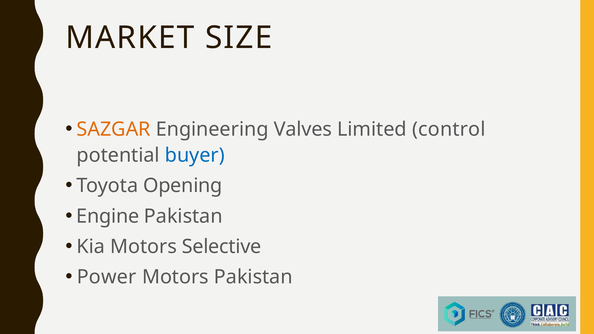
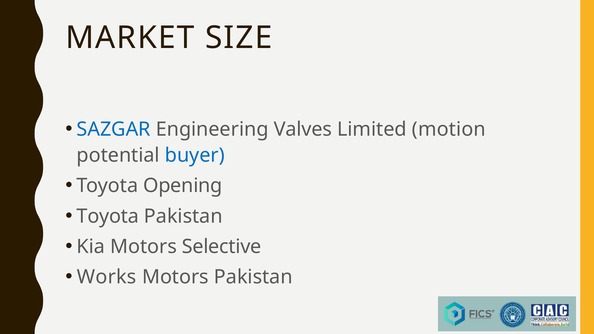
SAZGAR colour: orange -> blue
control: control -> motion
Engine at (108, 216): Engine -> Toyota
Power: Power -> Works
